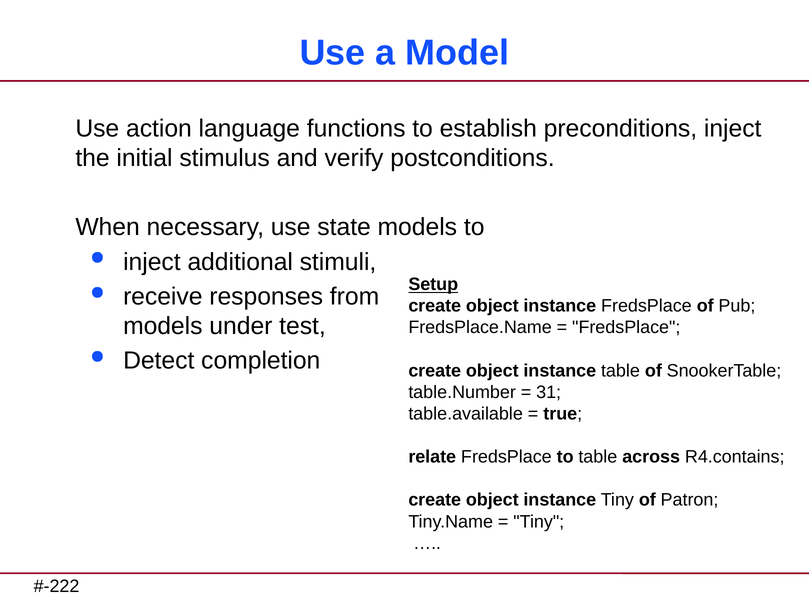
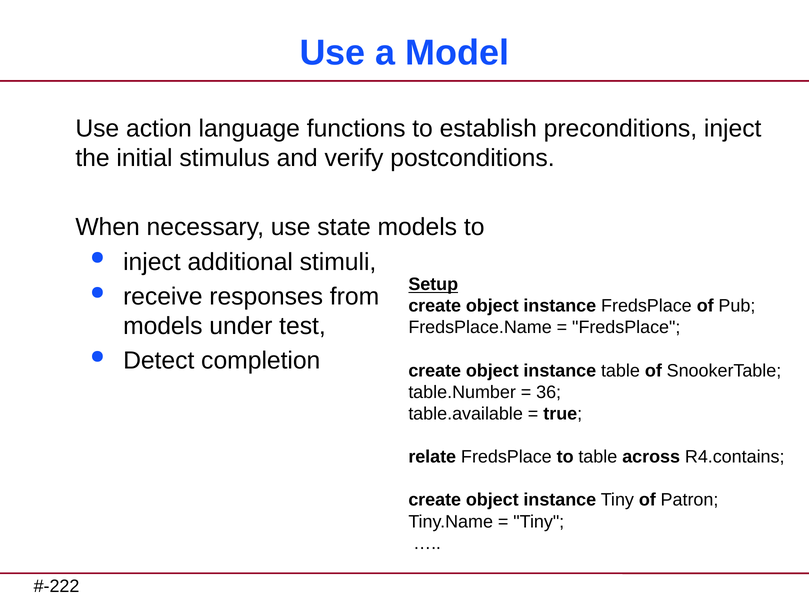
31: 31 -> 36
